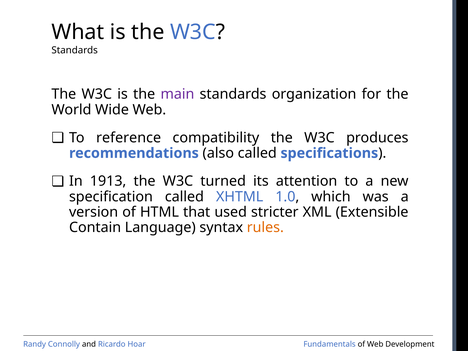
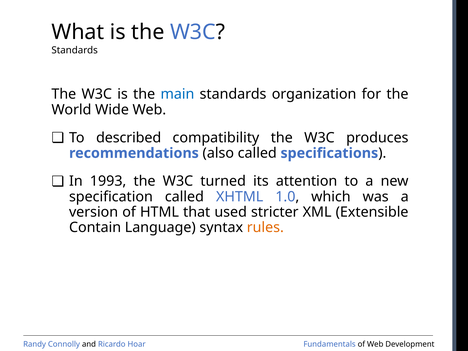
main colour: purple -> blue
reference: reference -> described
1913: 1913 -> 1993
